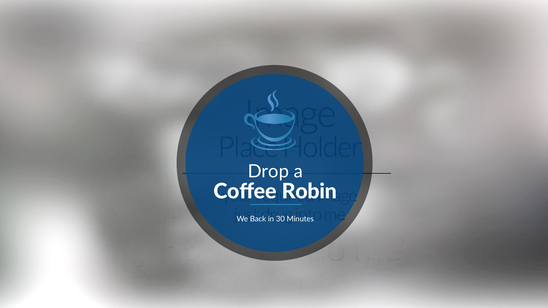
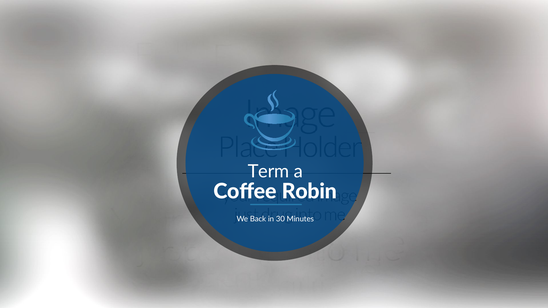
Drop: Drop -> Term
